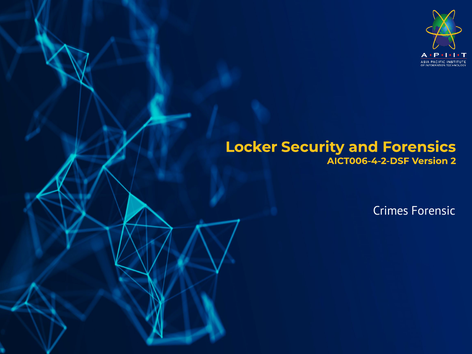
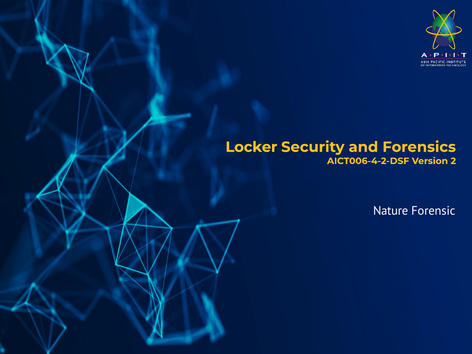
Crimes: Crimes -> Nature
